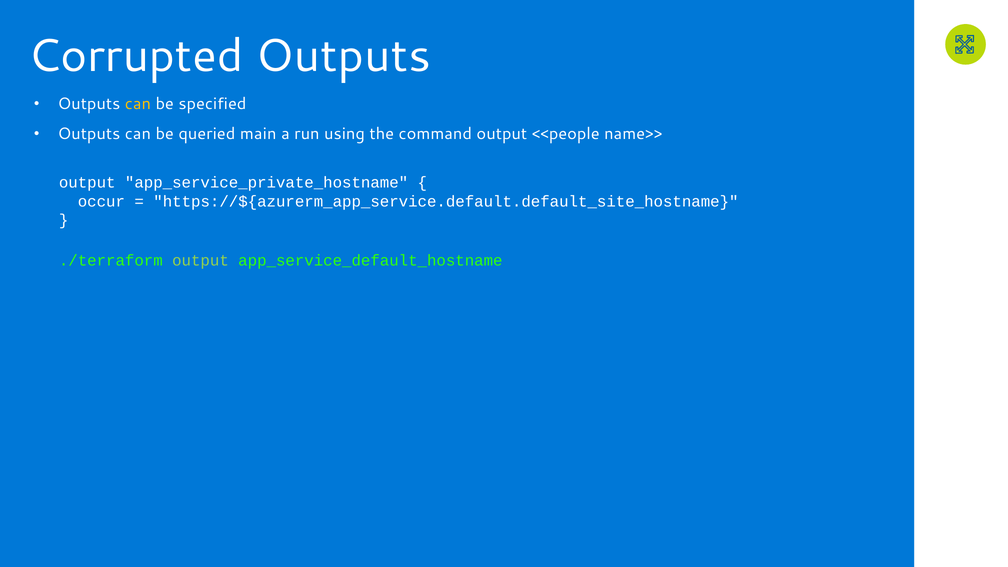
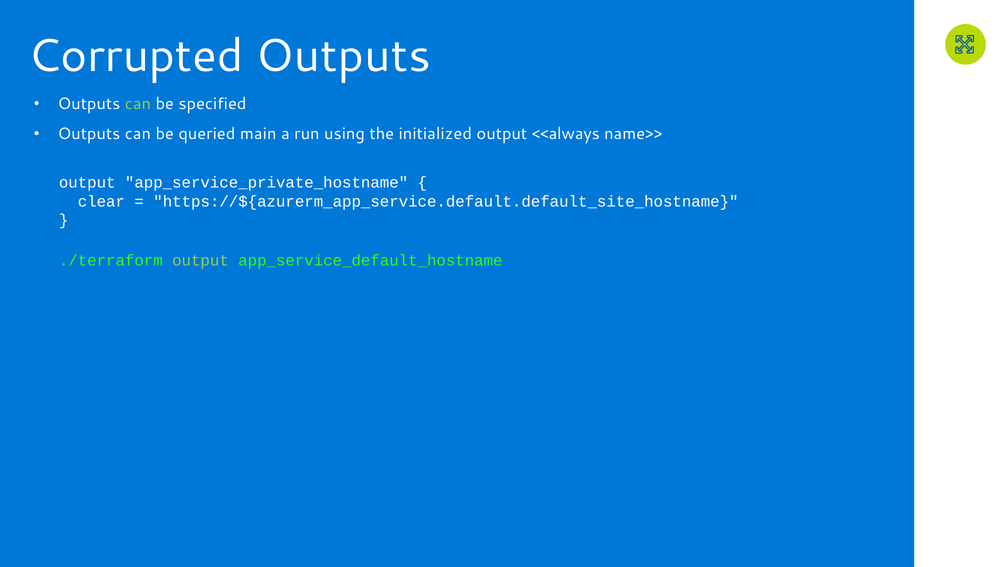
can at (138, 104) colour: yellow -> light green
command: command -> initialized
<<people: <<people -> <<always
occur: occur -> clear
